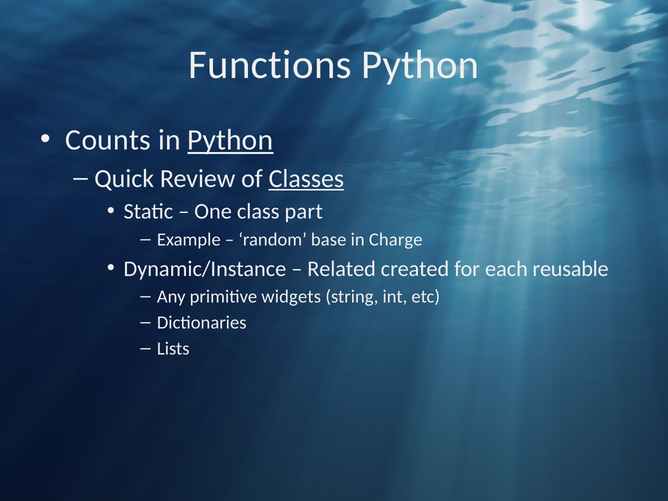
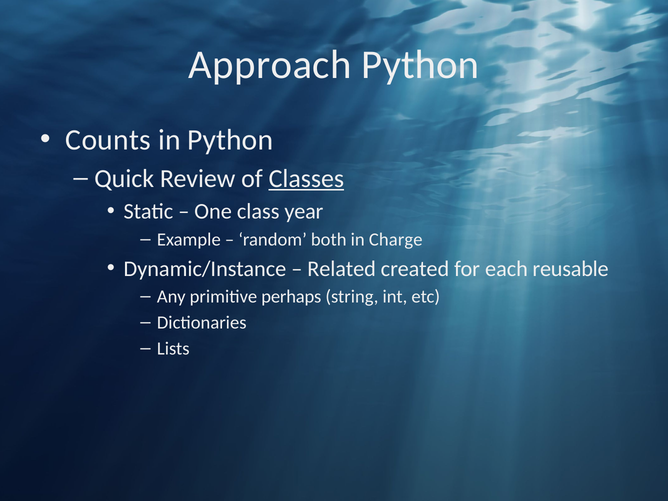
Functions: Functions -> Approach
Python at (230, 140) underline: present -> none
part: part -> year
base: base -> both
widgets: widgets -> perhaps
